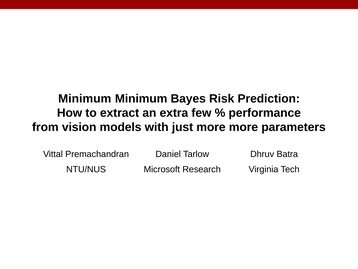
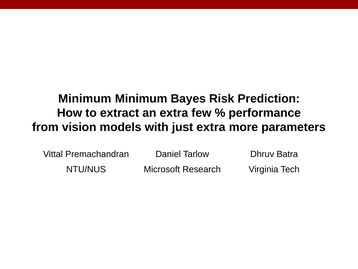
just more: more -> extra
